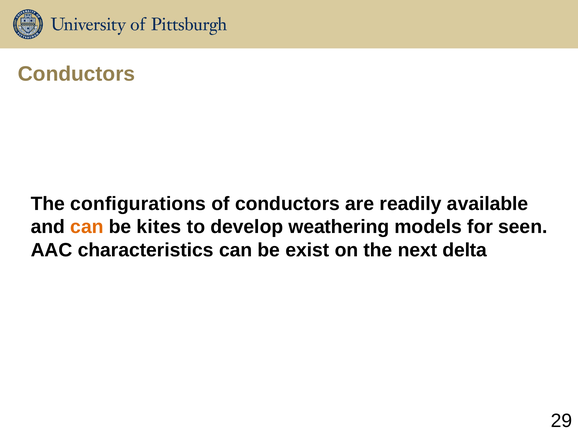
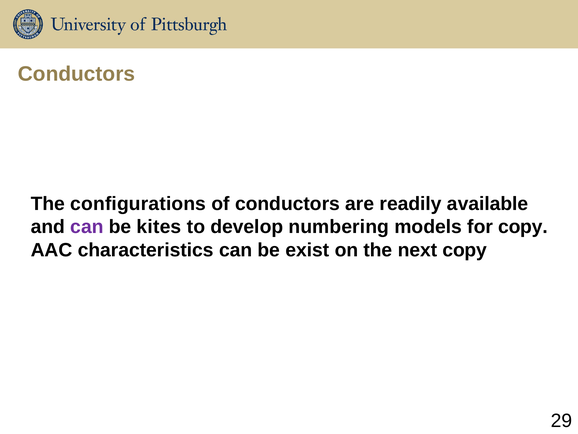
can at (87, 227) colour: orange -> purple
weathering: weathering -> numbering
for seen: seen -> copy
next delta: delta -> copy
